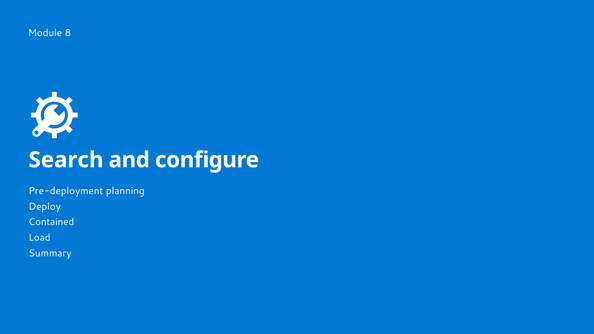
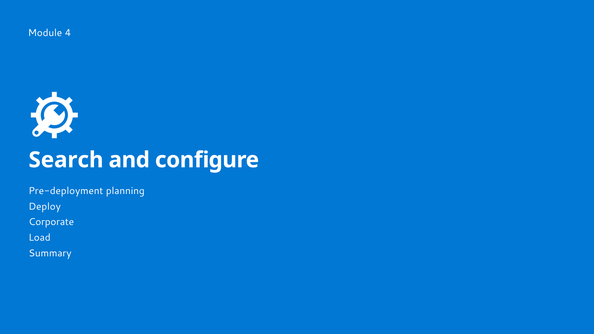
8: 8 -> 4
Contained: Contained -> Corporate
